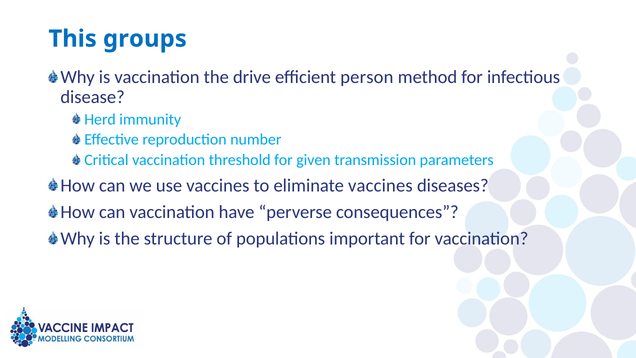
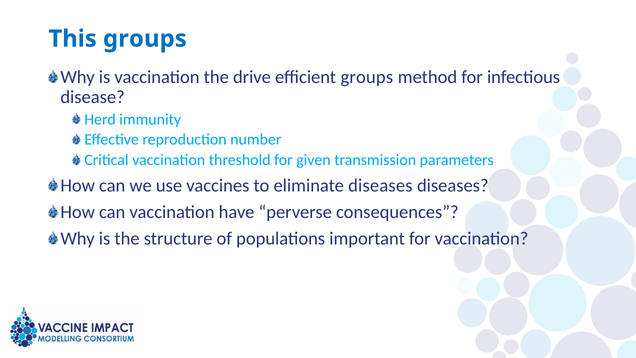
efficient person: person -> groups
eliminate vaccines: vaccines -> diseases
